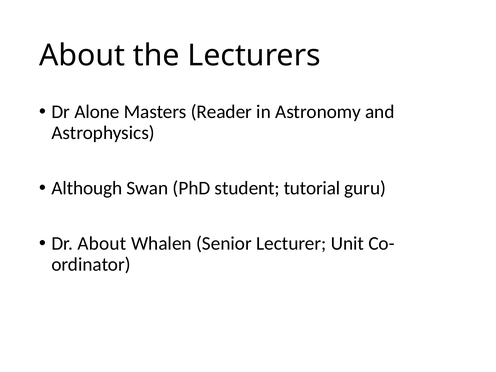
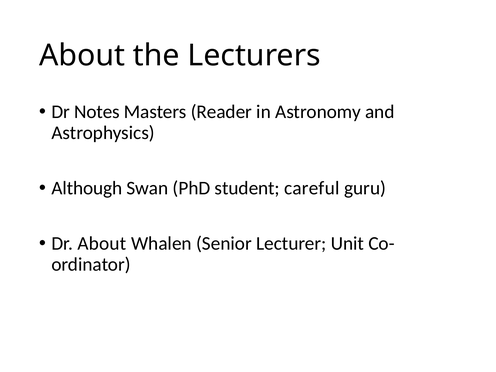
Alone: Alone -> Notes
tutorial: tutorial -> careful
